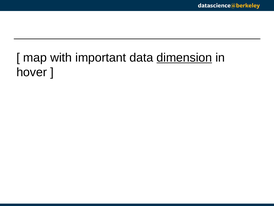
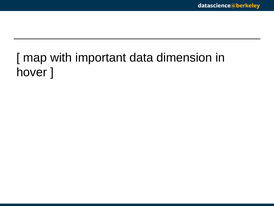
dimension underline: present -> none
